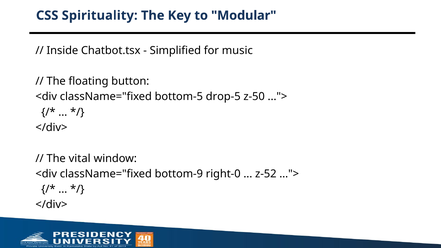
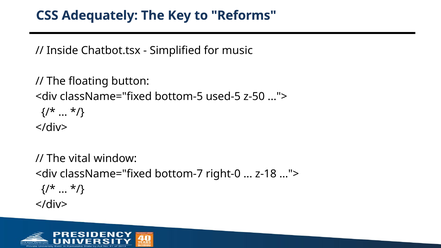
Spirituality: Spirituality -> Adequately
Modular: Modular -> Reforms
drop-5: drop-5 -> used-5
bottom-9: bottom-9 -> bottom-7
z-52: z-52 -> z-18
